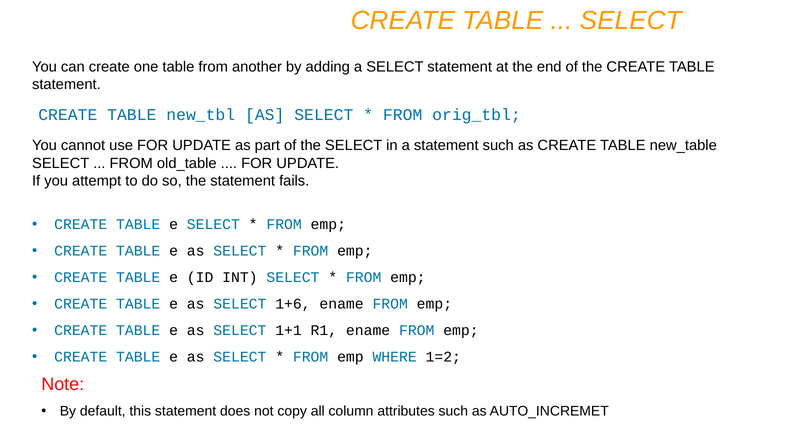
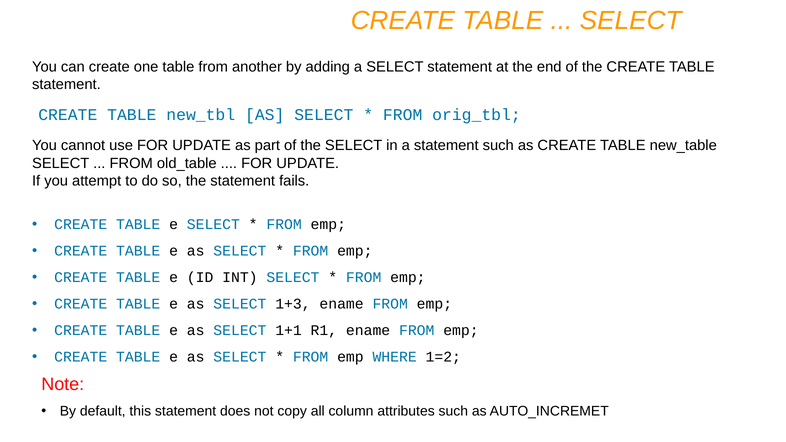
1+6: 1+6 -> 1+3
